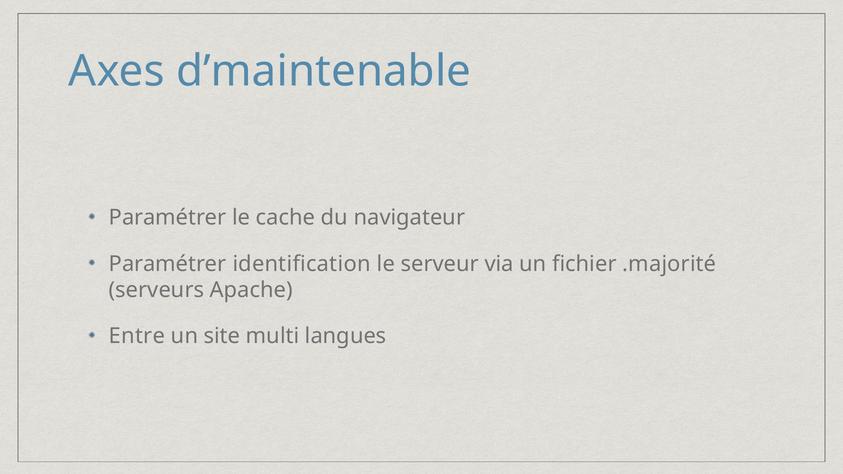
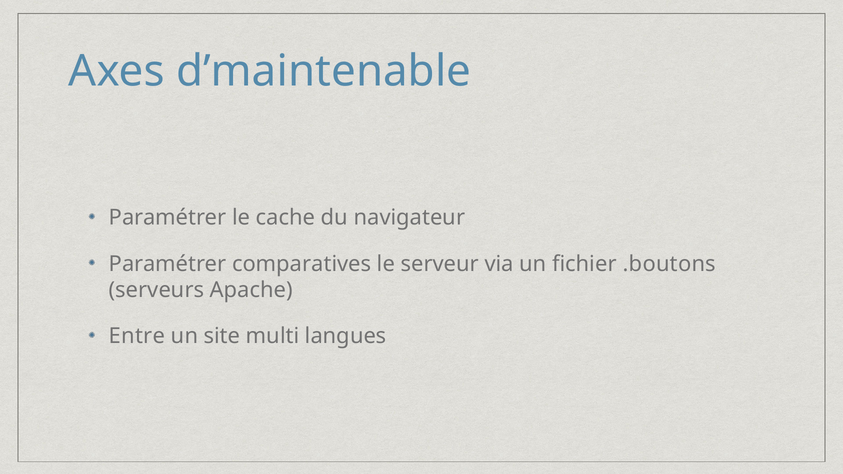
identification: identification -> comparatives
.majorité: .majorité -> .boutons
